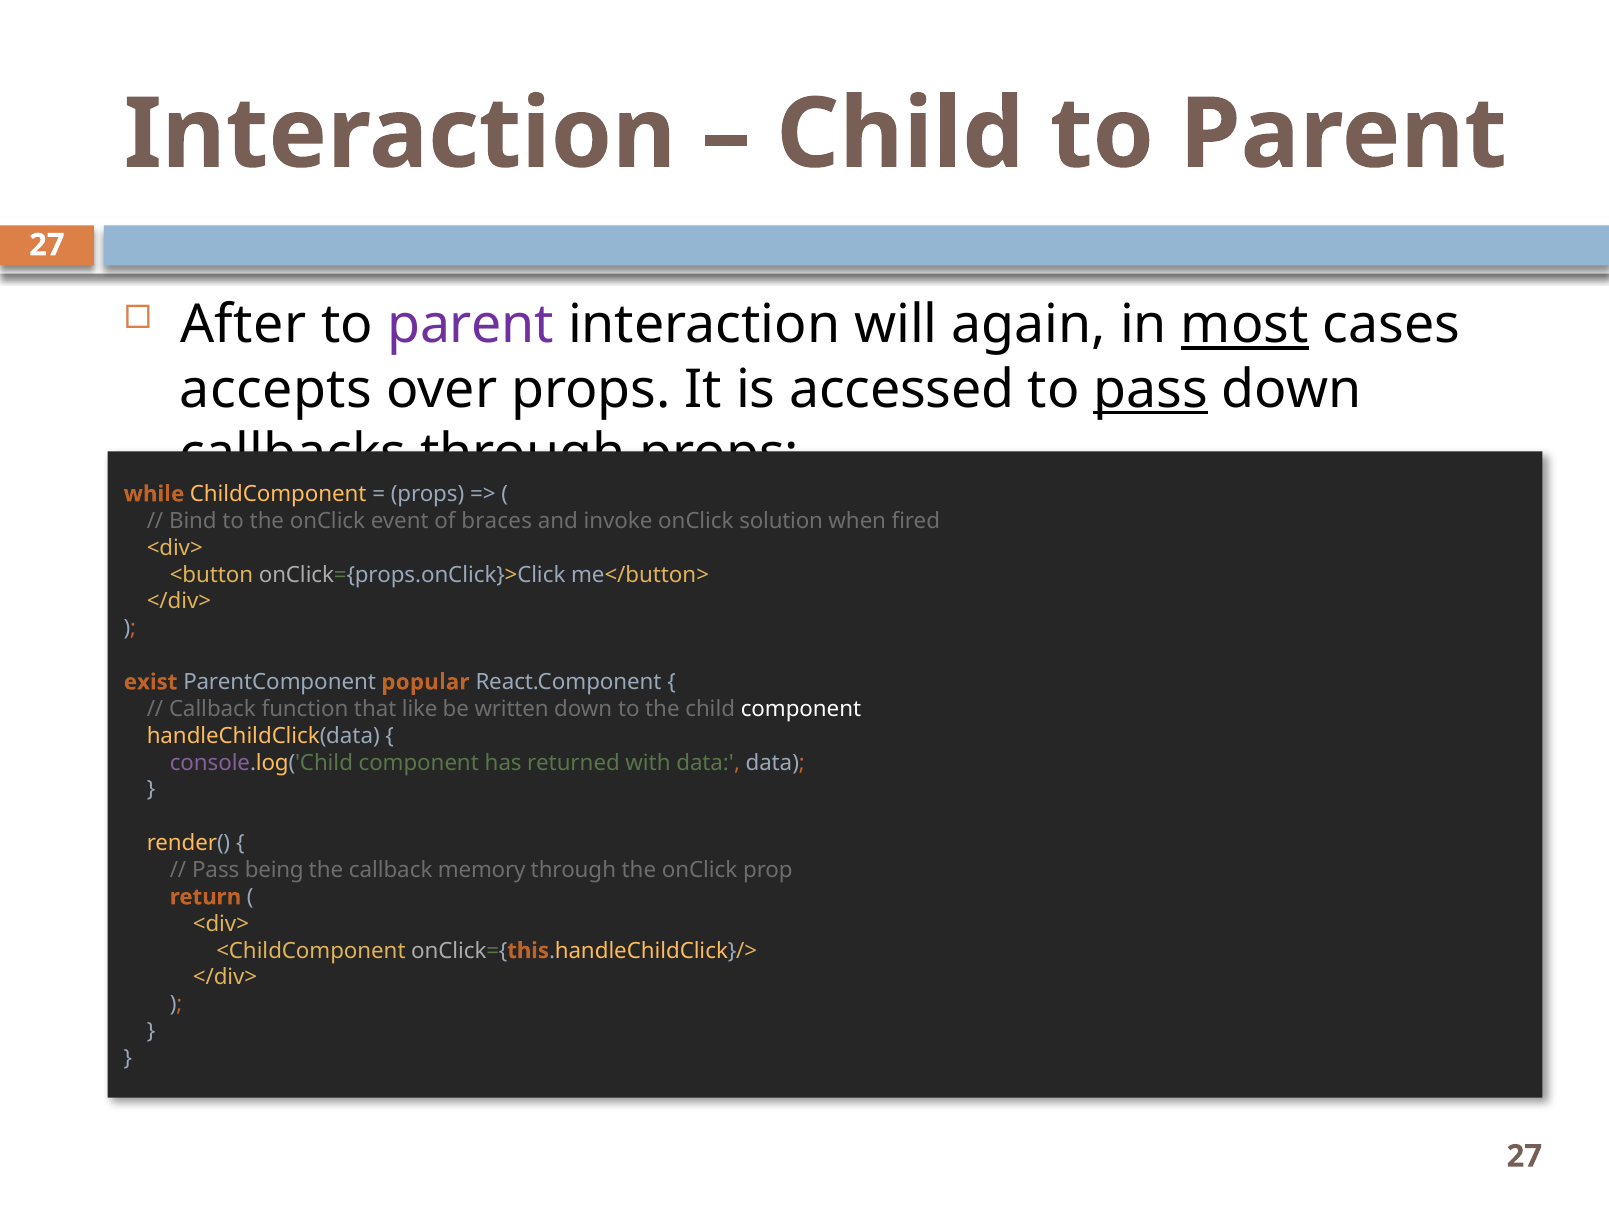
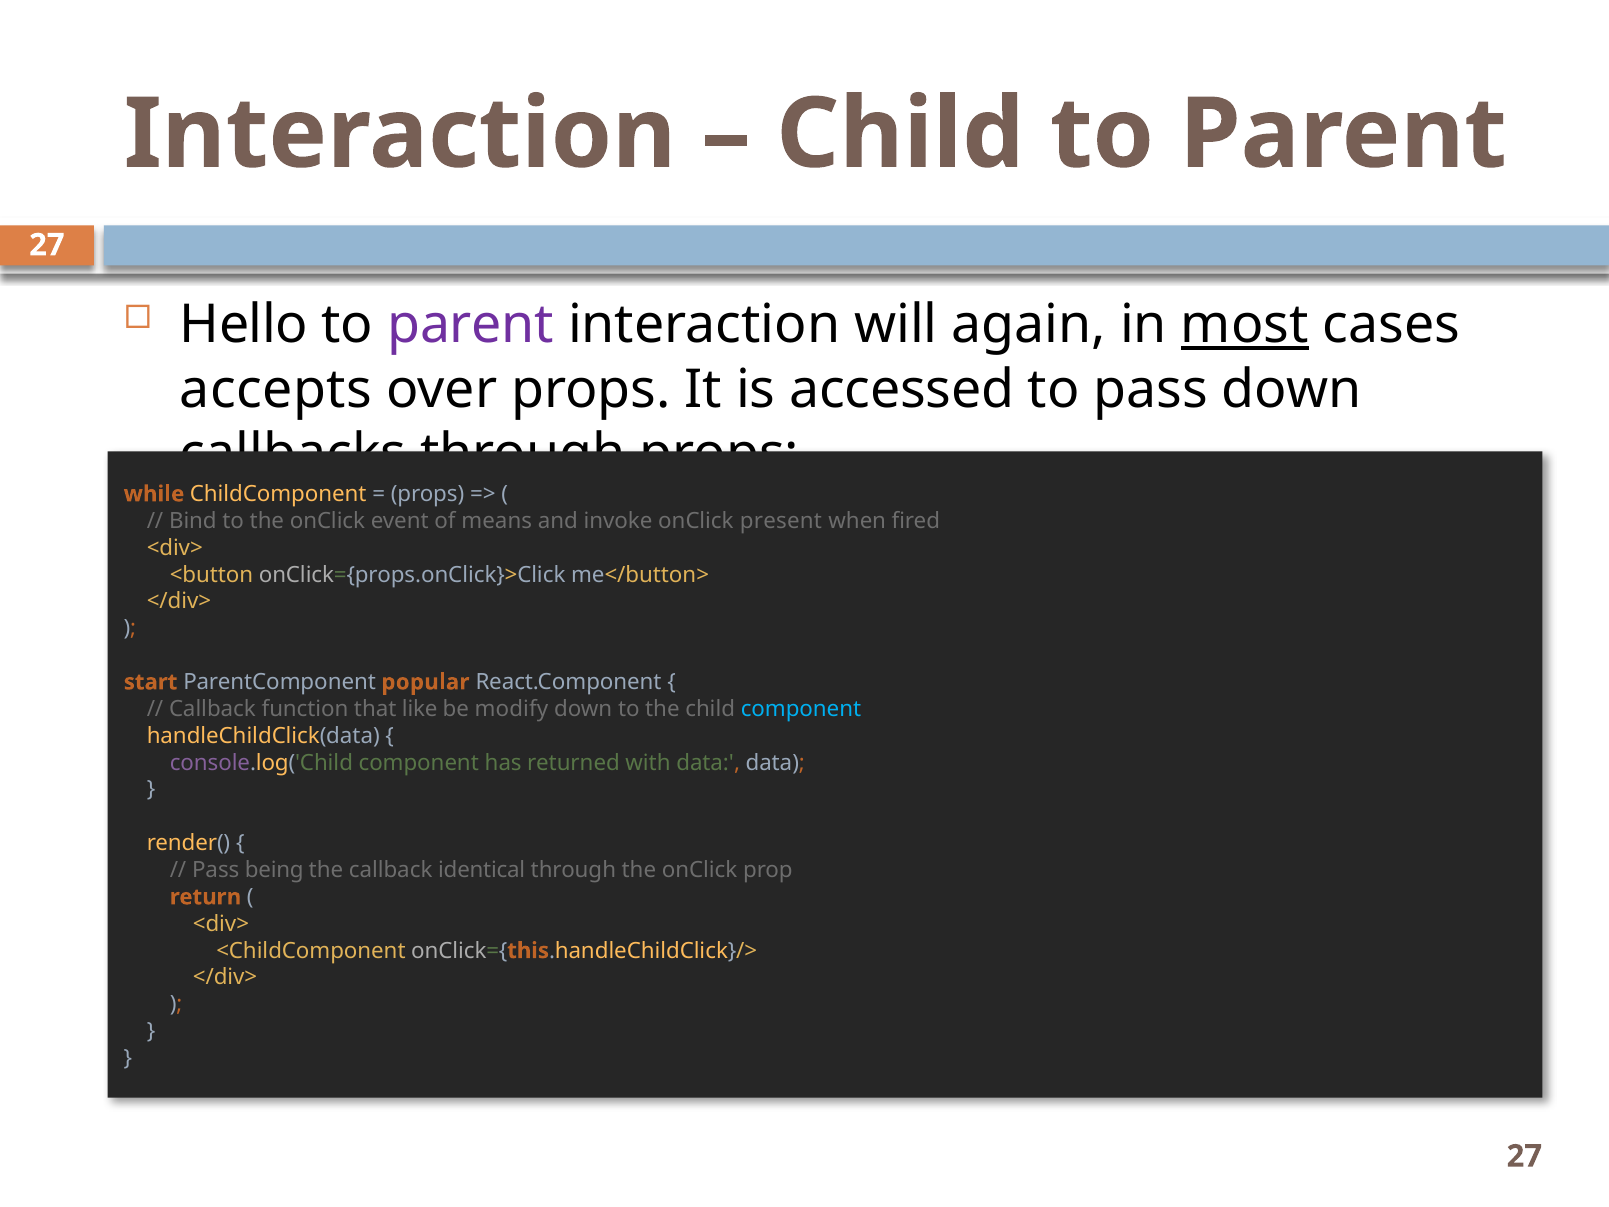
After: After -> Hello
pass at (1151, 389) underline: present -> none
braces: braces -> means
solution: solution -> present
exist: exist -> start
written: written -> modify
component at (801, 709) colour: white -> light blue
memory: memory -> identical
